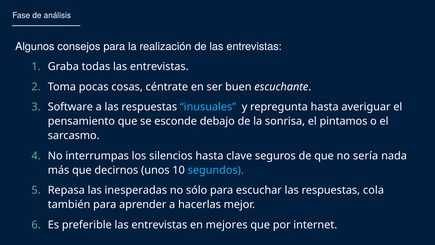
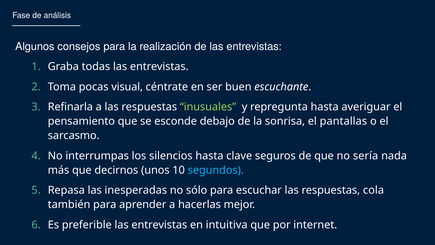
cosas: cosas -> visual
Software: Software -> Refinarla
inusuales colour: light blue -> light green
pintamos: pintamos -> pantallas
mejores: mejores -> intuitiva
